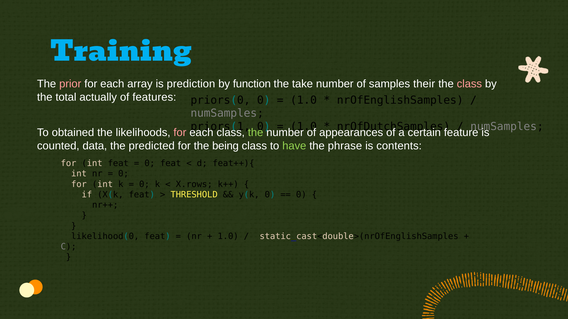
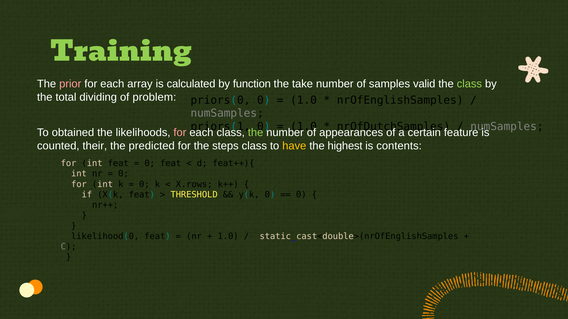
Training colour: light blue -> light green
prediction: prediction -> calculated
their: their -> valid
class at (469, 84) colour: pink -> light green
actually: actually -> dividing
features: features -> problem
data: data -> their
being: being -> steps
have colour: light green -> yellow
phrase: phrase -> highest
